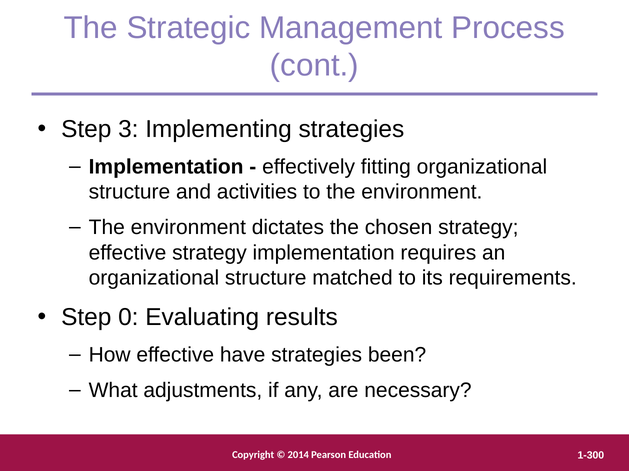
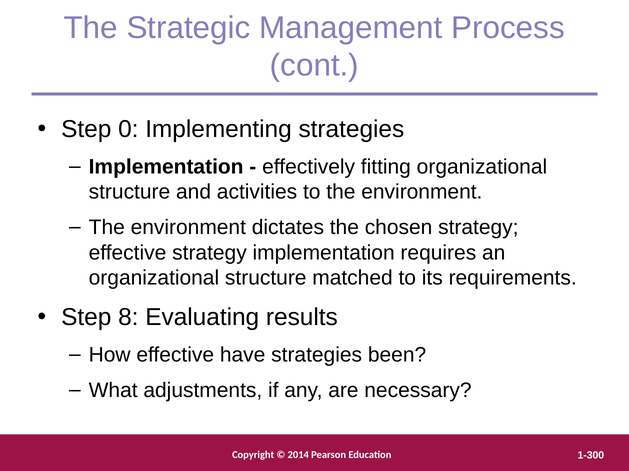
3: 3 -> 0
0: 0 -> 8
